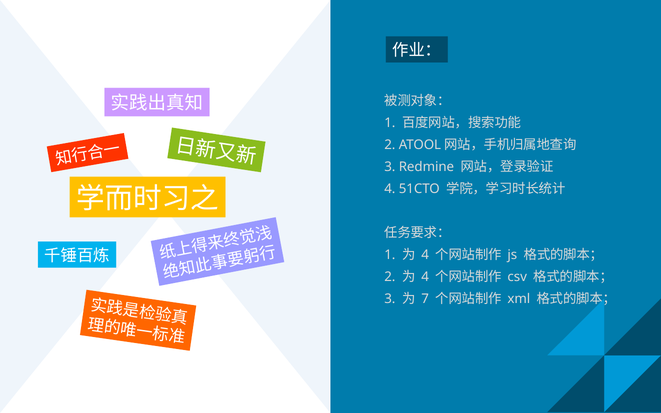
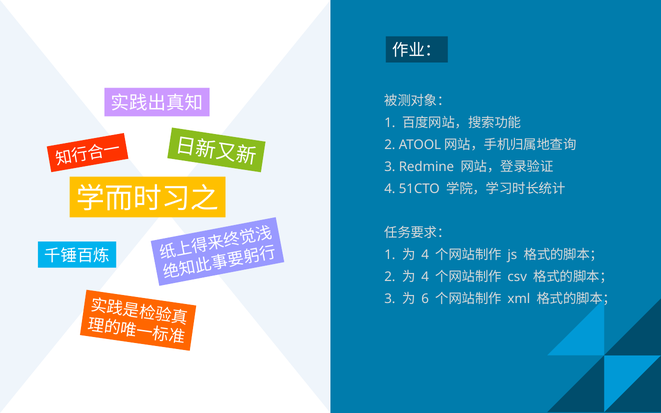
7: 7 -> 6
